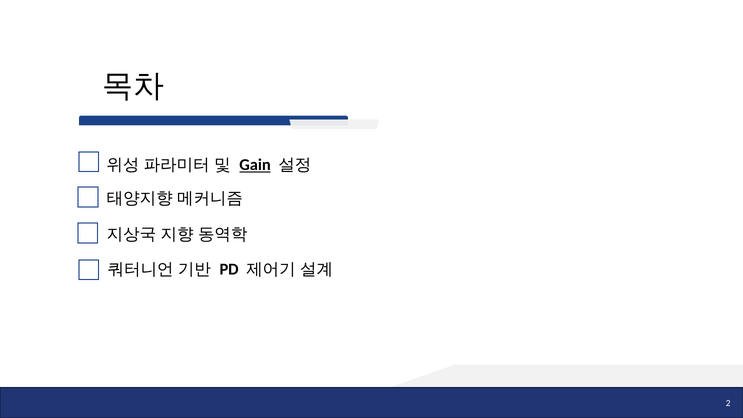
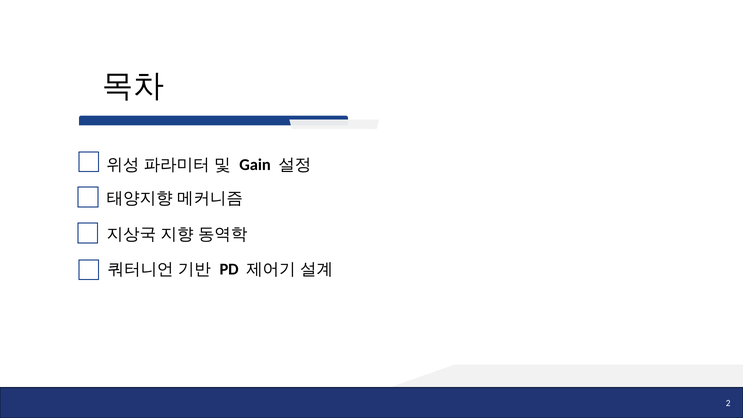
Gain underline: present -> none
